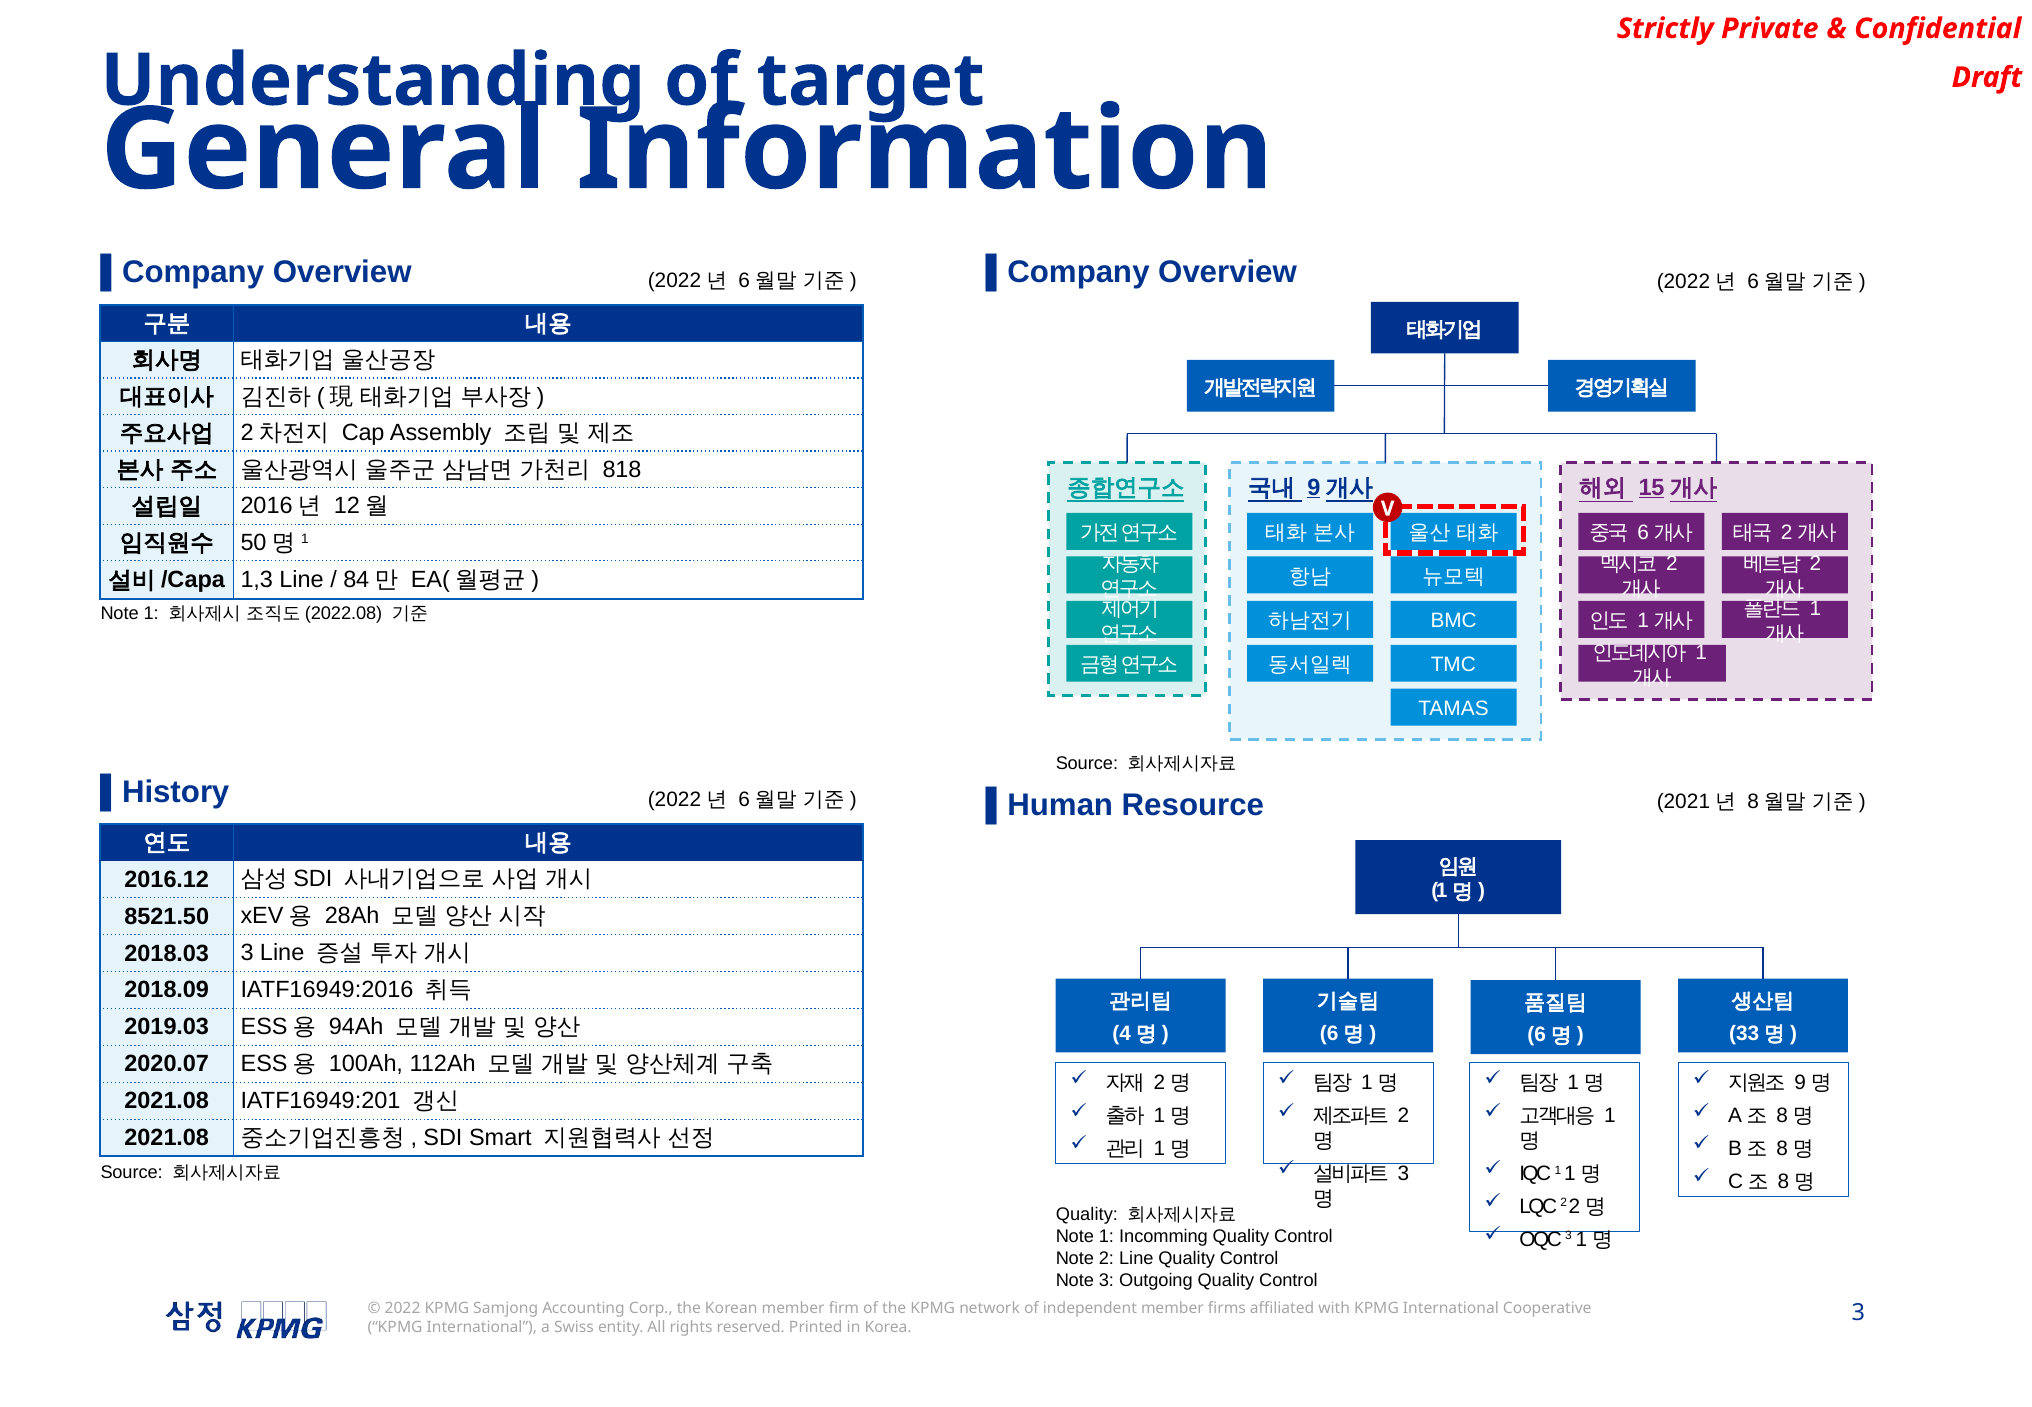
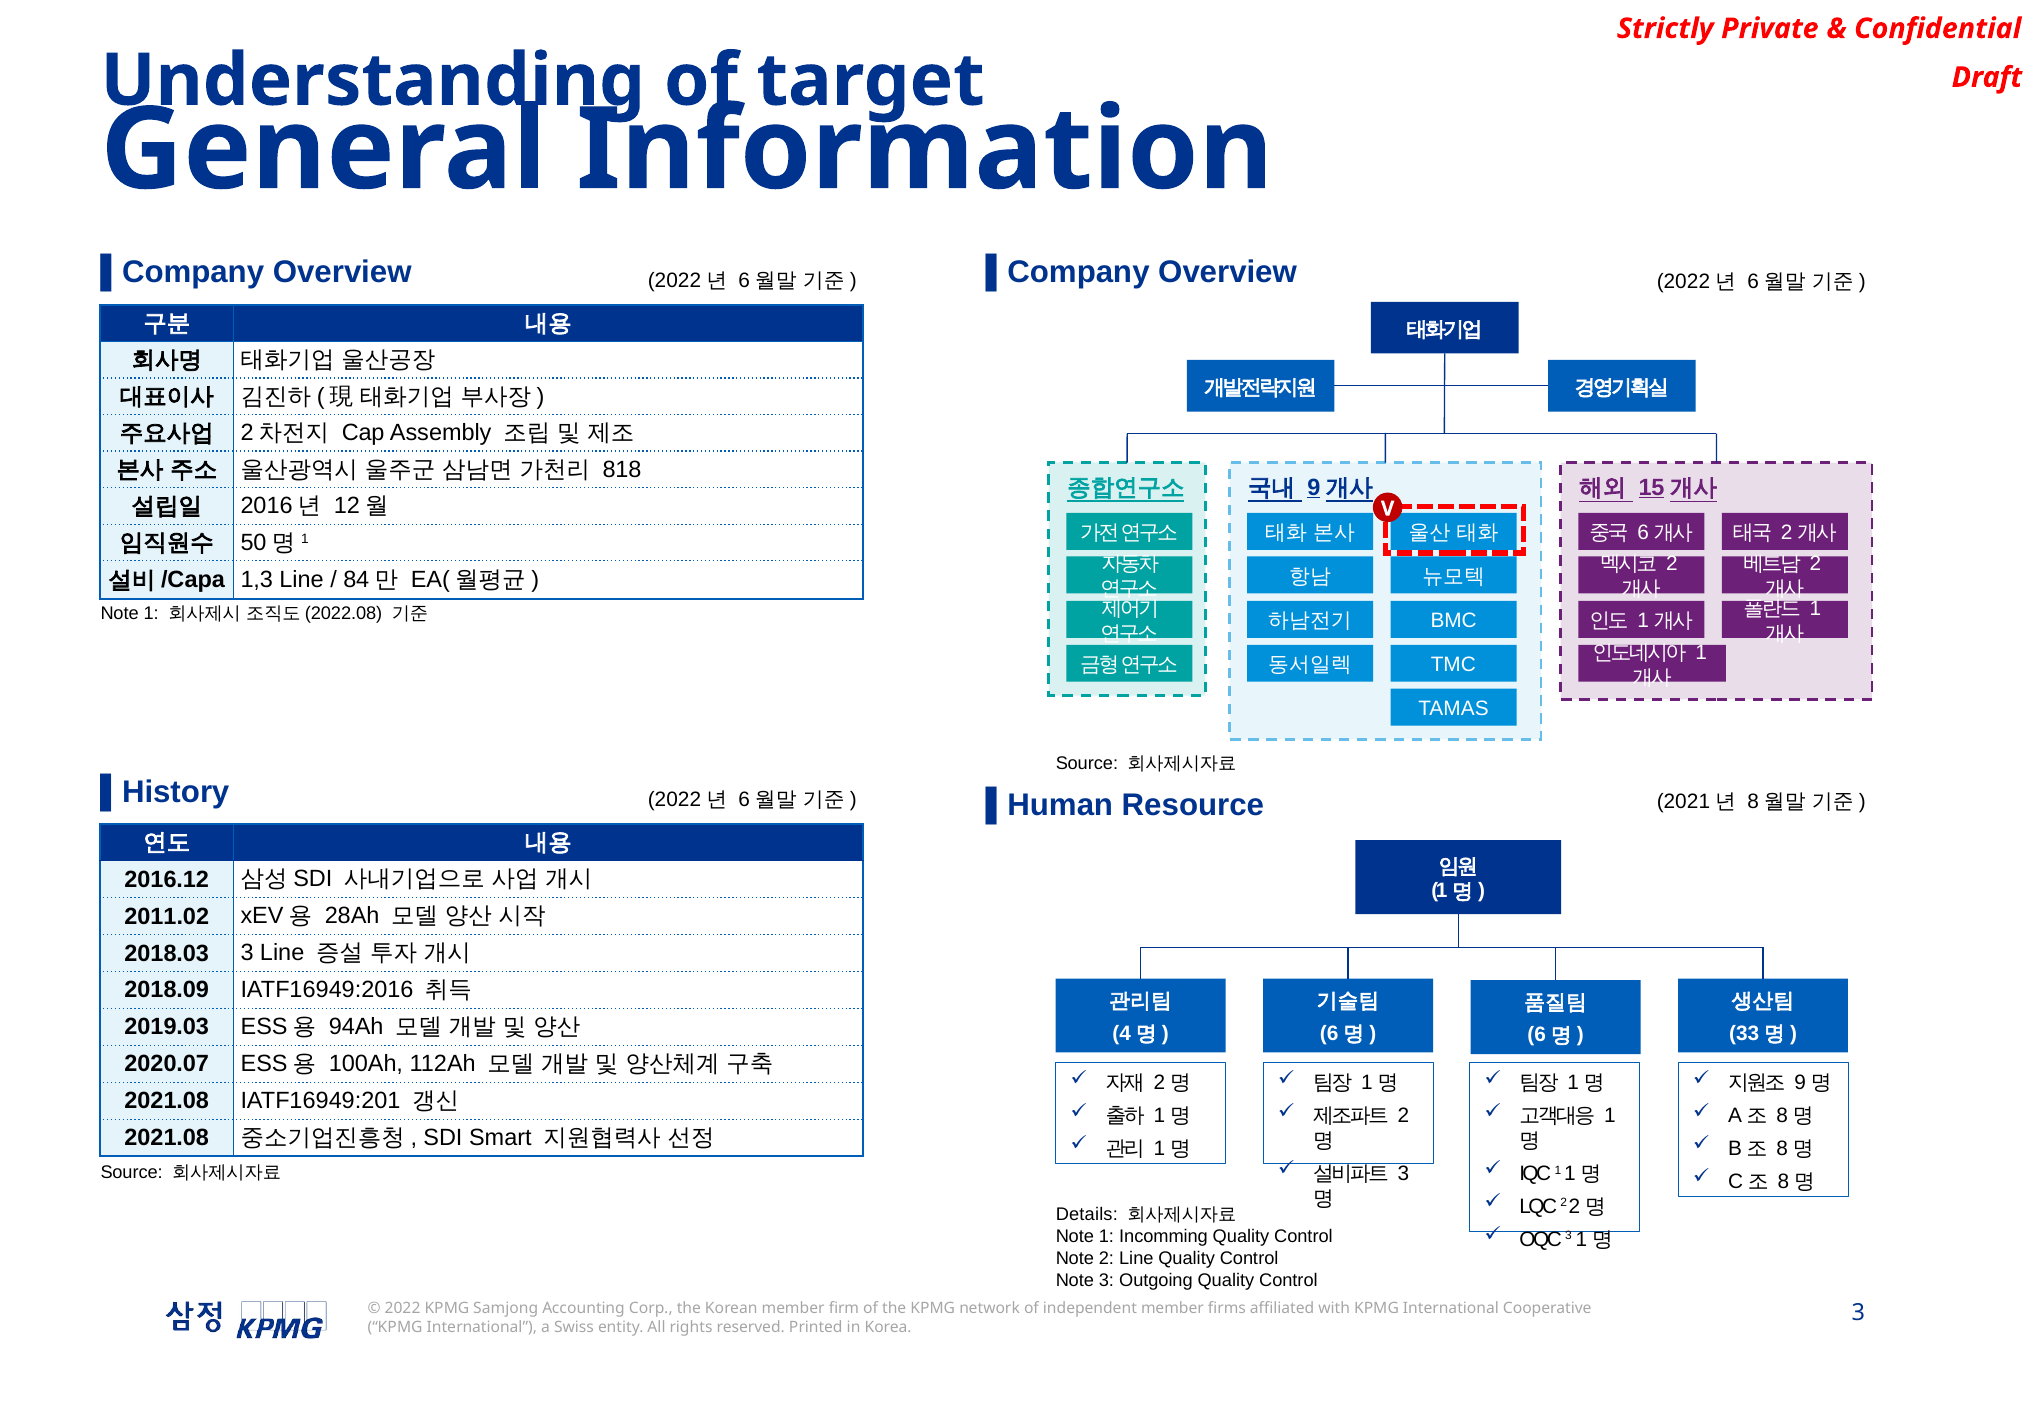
8521.50: 8521.50 -> 2011.02
Quality at (1087, 1214): Quality -> Details
